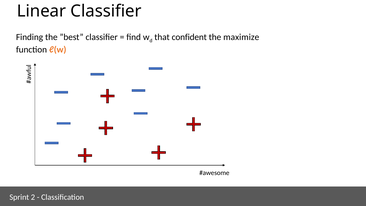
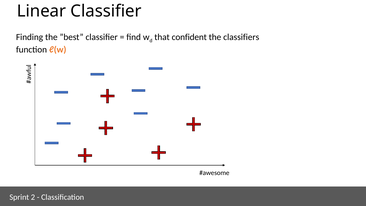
maximize: maximize -> classifiers
